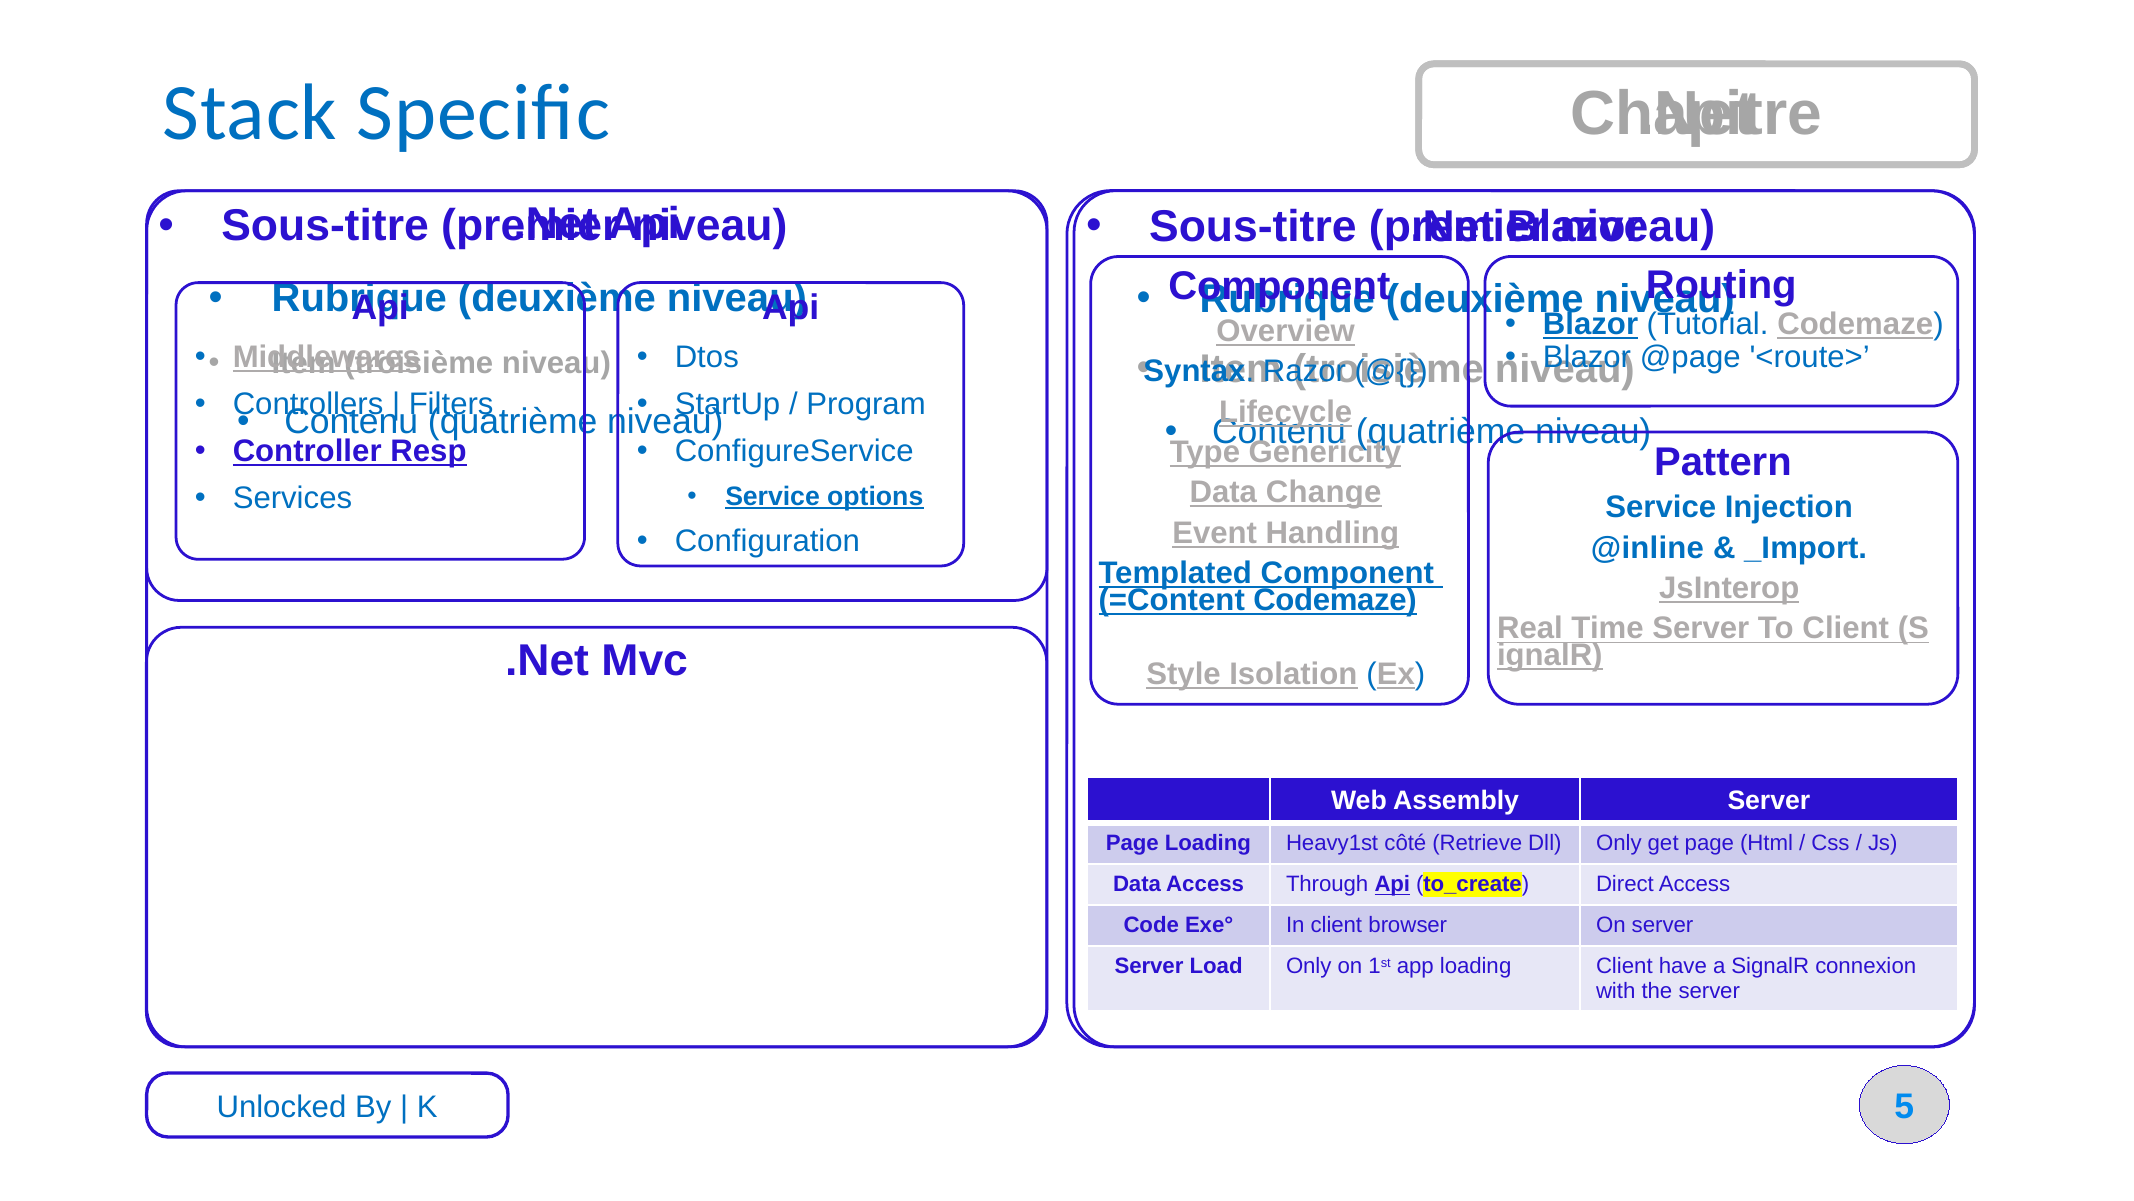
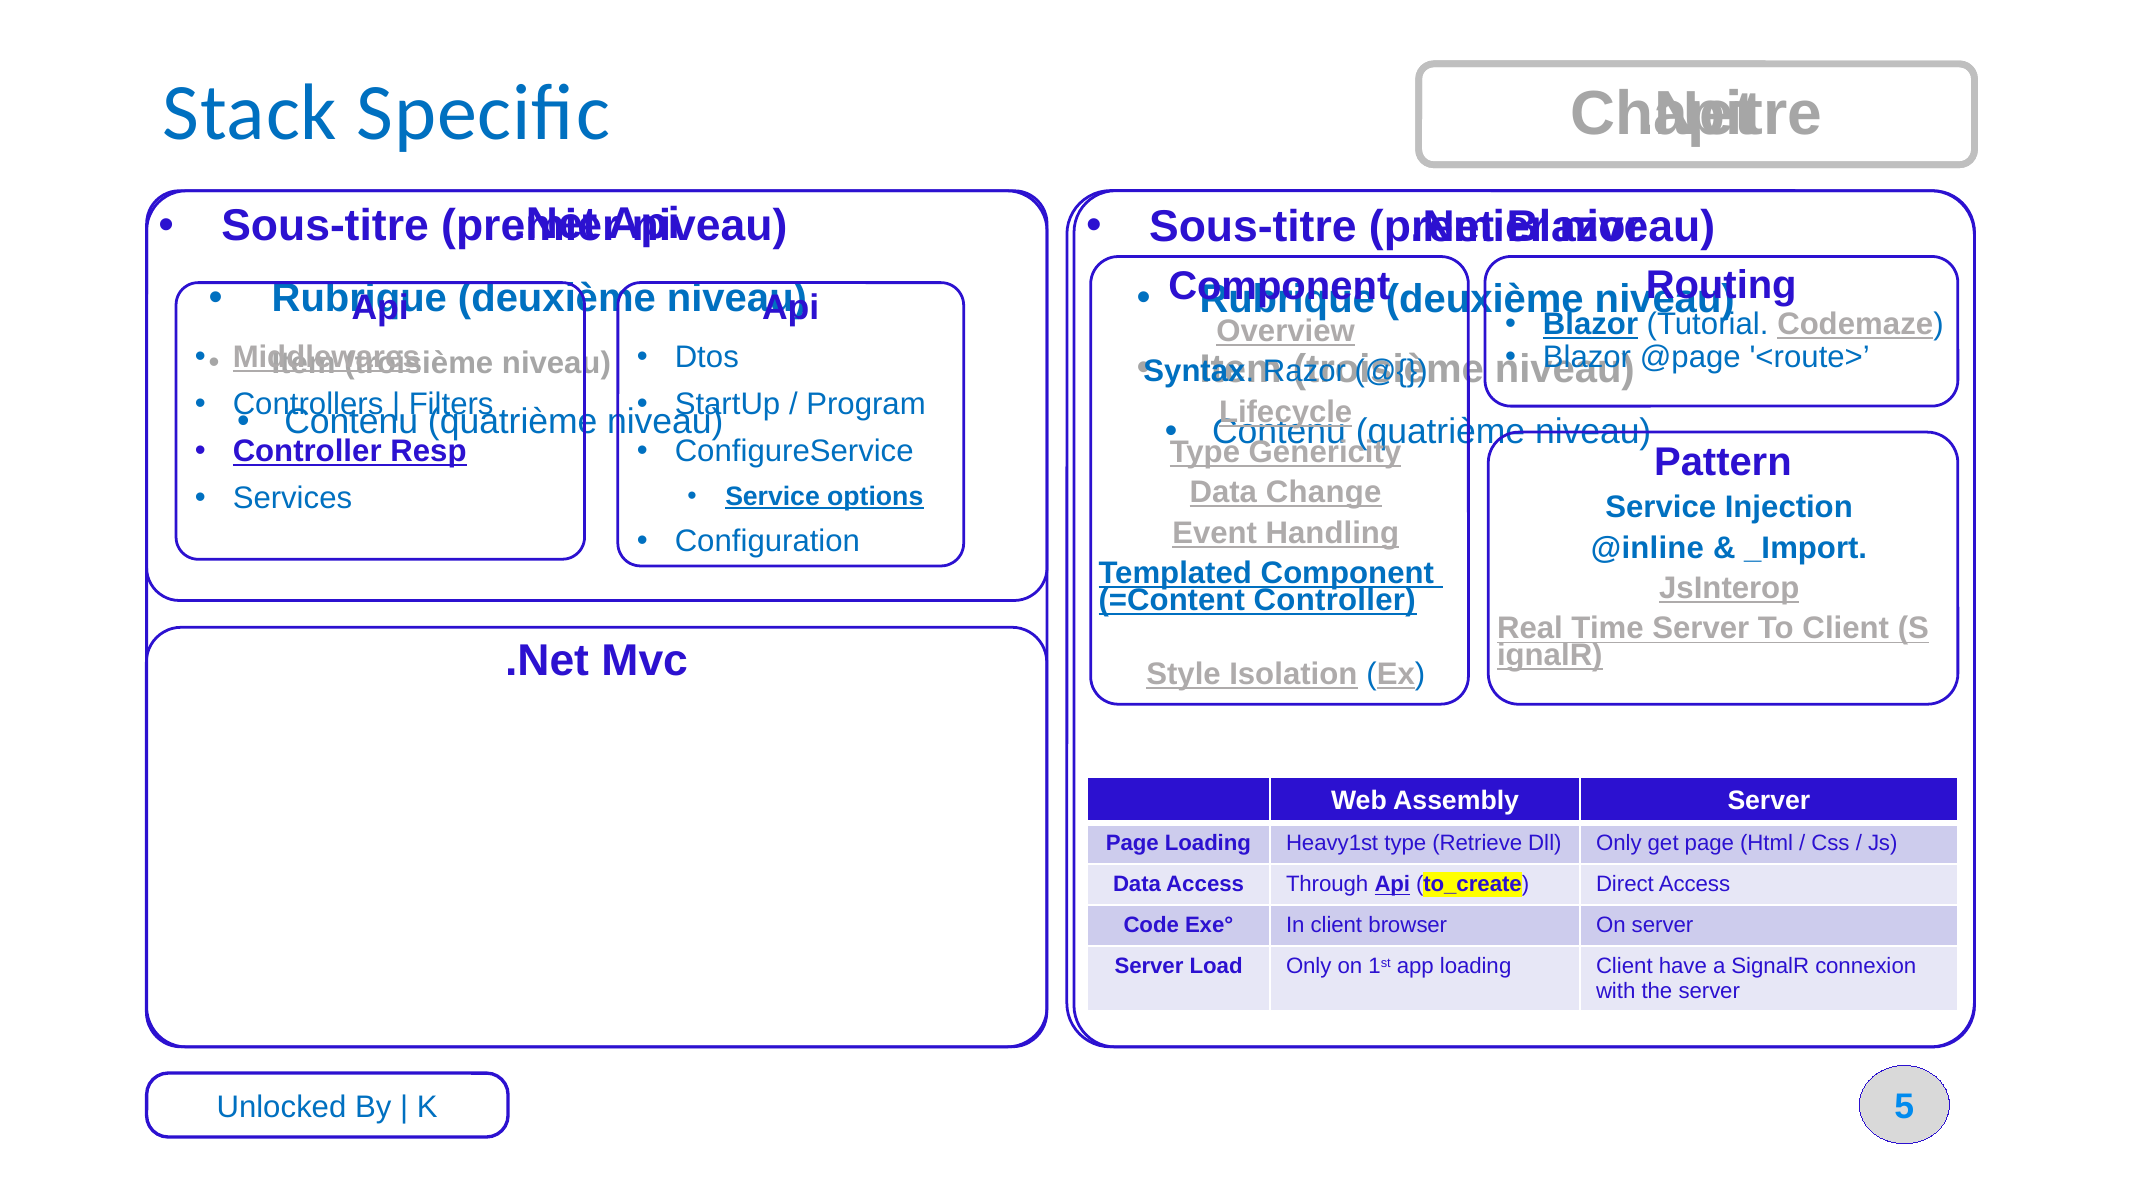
=Content Codemaze: Codemaze -> Controller
Heavy1st côté: côté -> type
